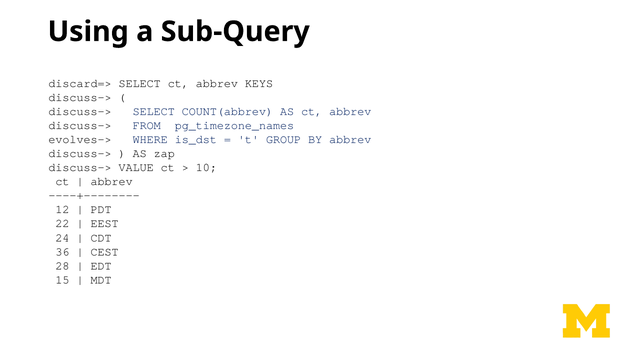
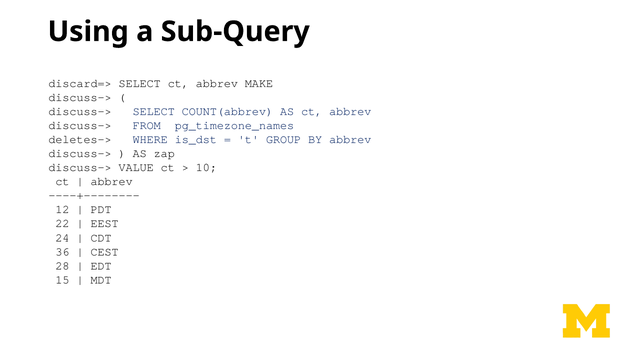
KEYS: KEYS -> MAKE
evolves->: evolves-> -> deletes->
